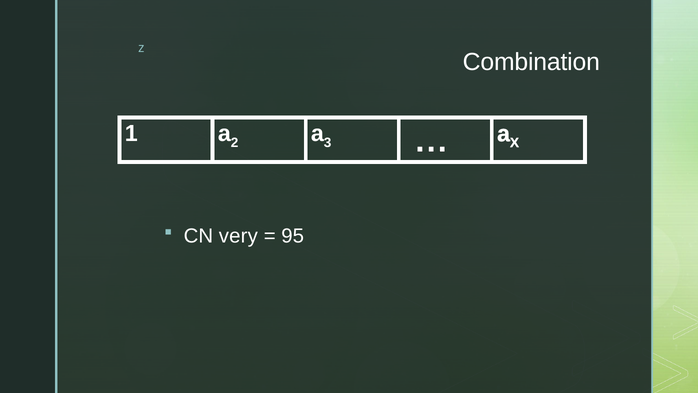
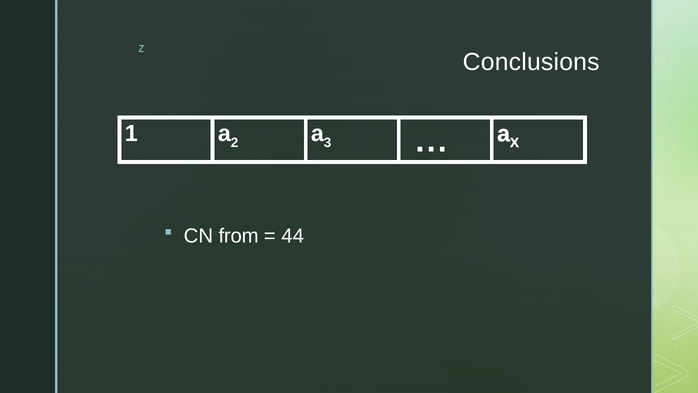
Combination: Combination -> Conclusions
very: very -> from
95: 95 -> 44
